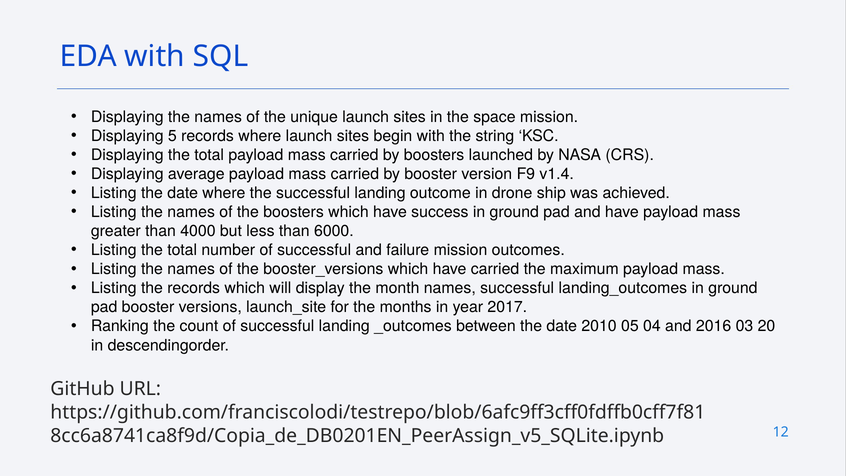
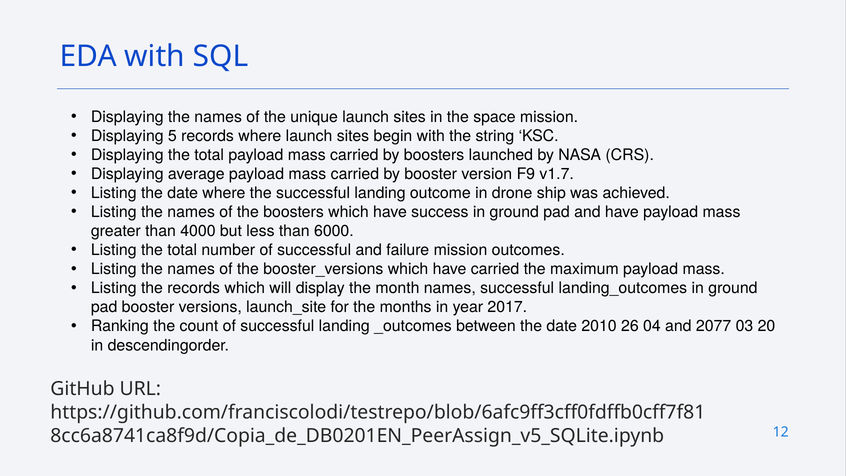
v1.4: v1.4 -> v1.7
05: 05 -> 26
2016: 2016 -> 2077
